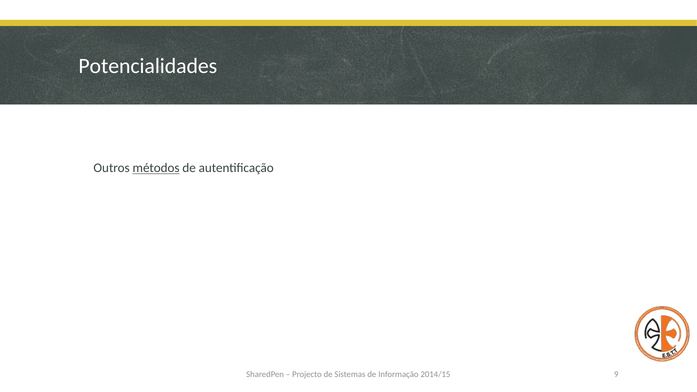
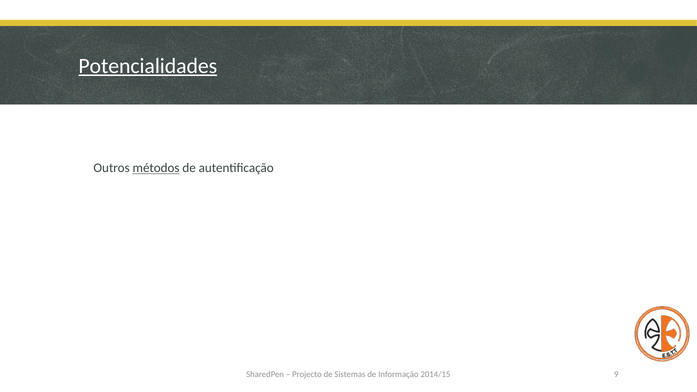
Potencialidades underline: none -> present
